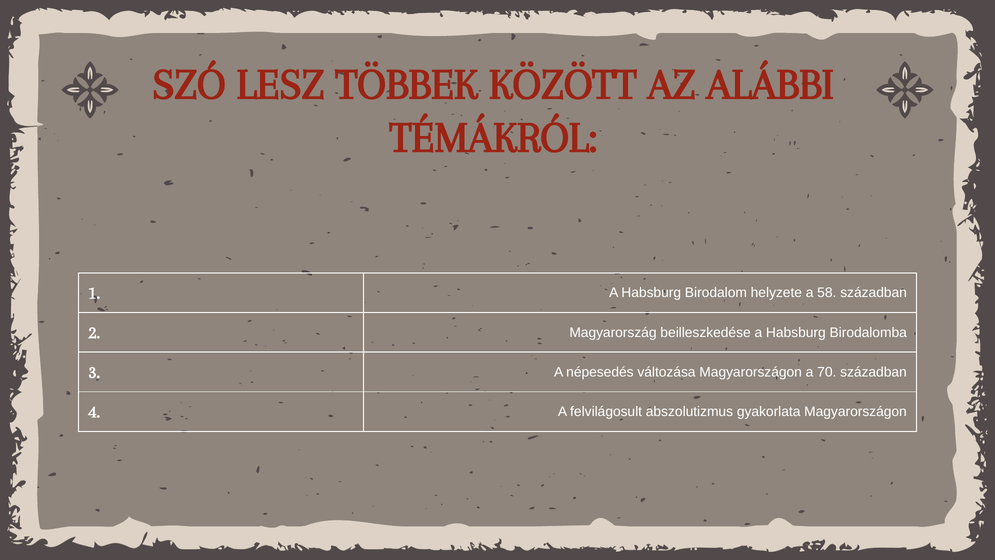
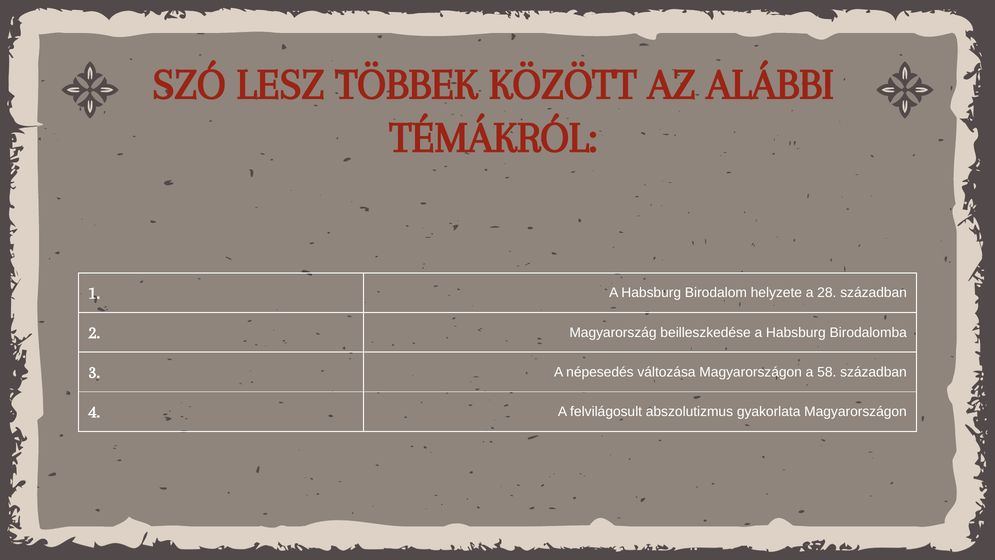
58: 58 -> 28
70: 70 -> 58
